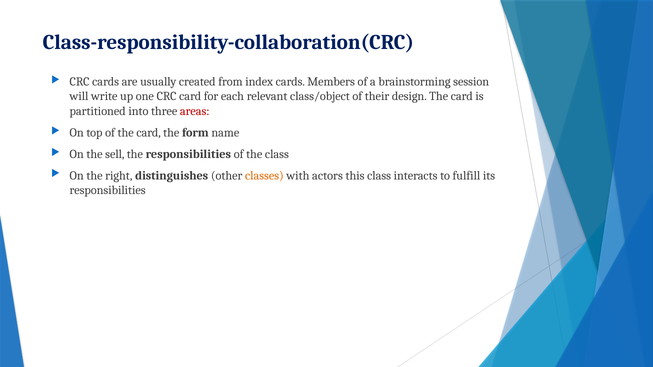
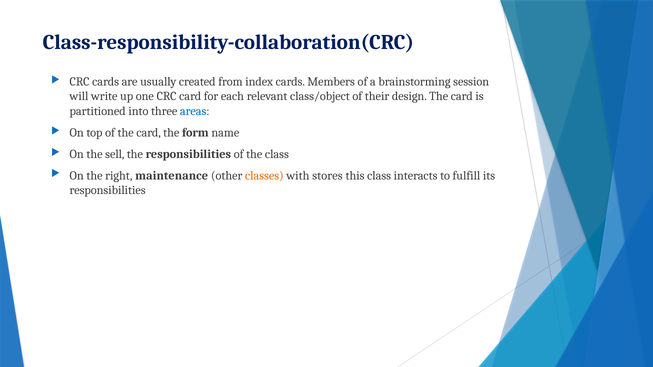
areas colour: red -> blue
distinguishes: distinguishes -> maintenance
actors: actors -> stores
